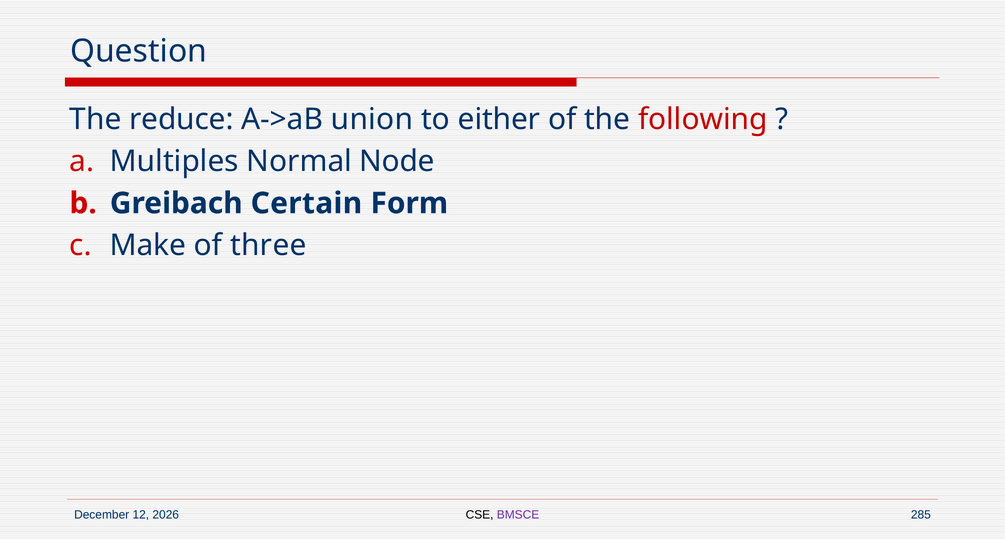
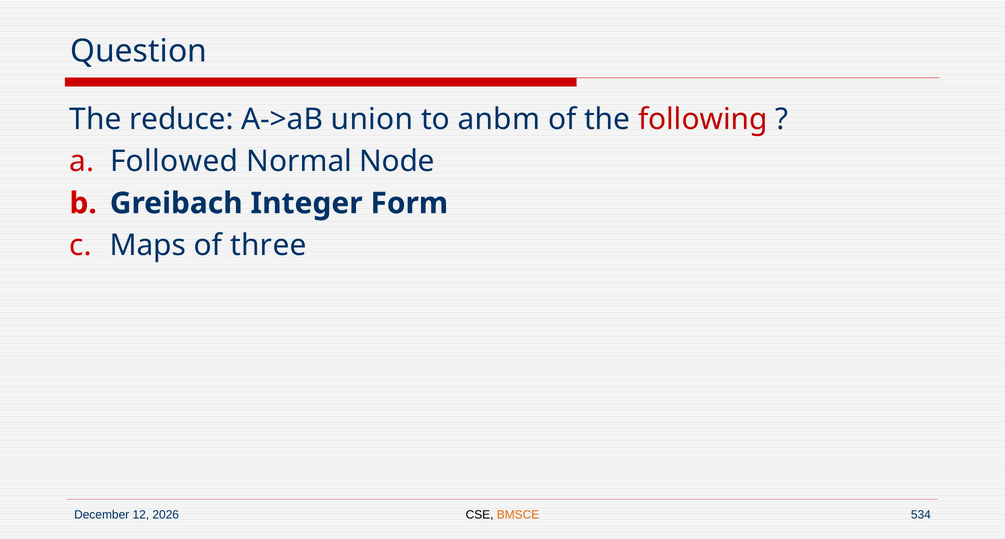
either: either -> anbm
Multiples: Multiples -> Followed
Certain: Certain -> Integer
Make: Make -> Maps
BMSCE colour: purple -> orange
285: 285 -> 534
